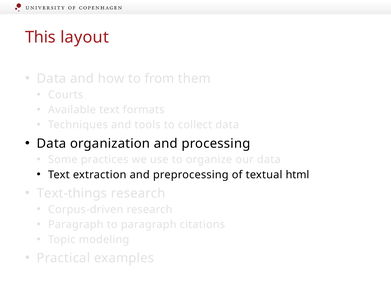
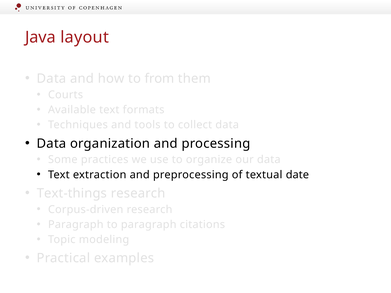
This: This -> Java
html: html -> date
